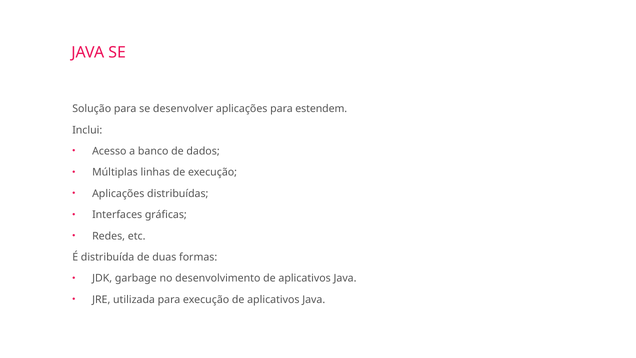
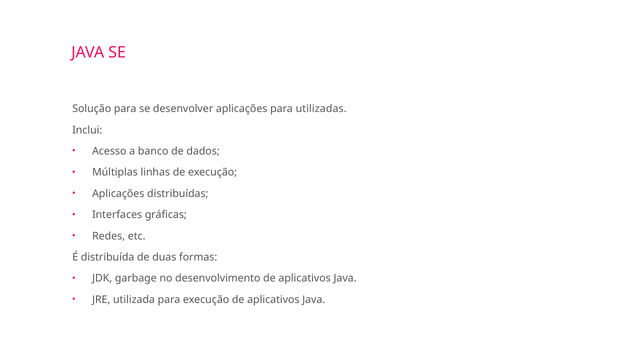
estendem: estendem -> utilizadas
